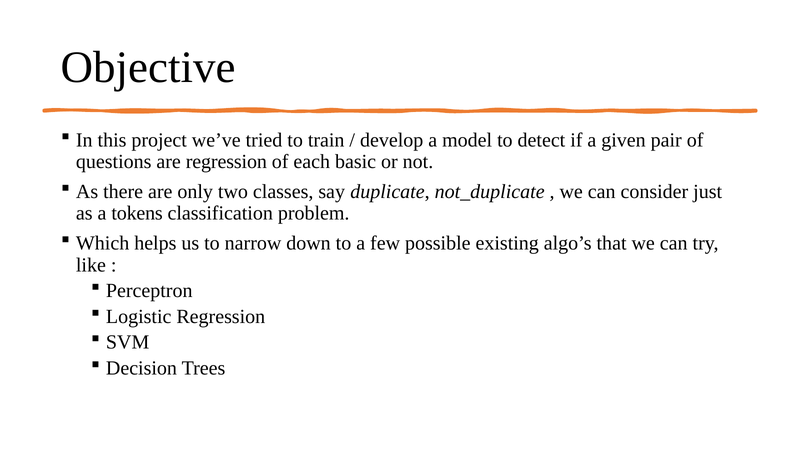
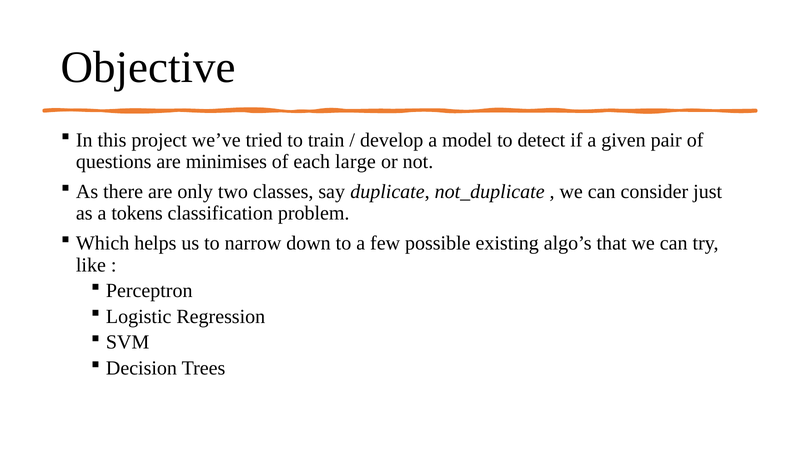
are regression: regression -> minimises
basic: basic -> large
